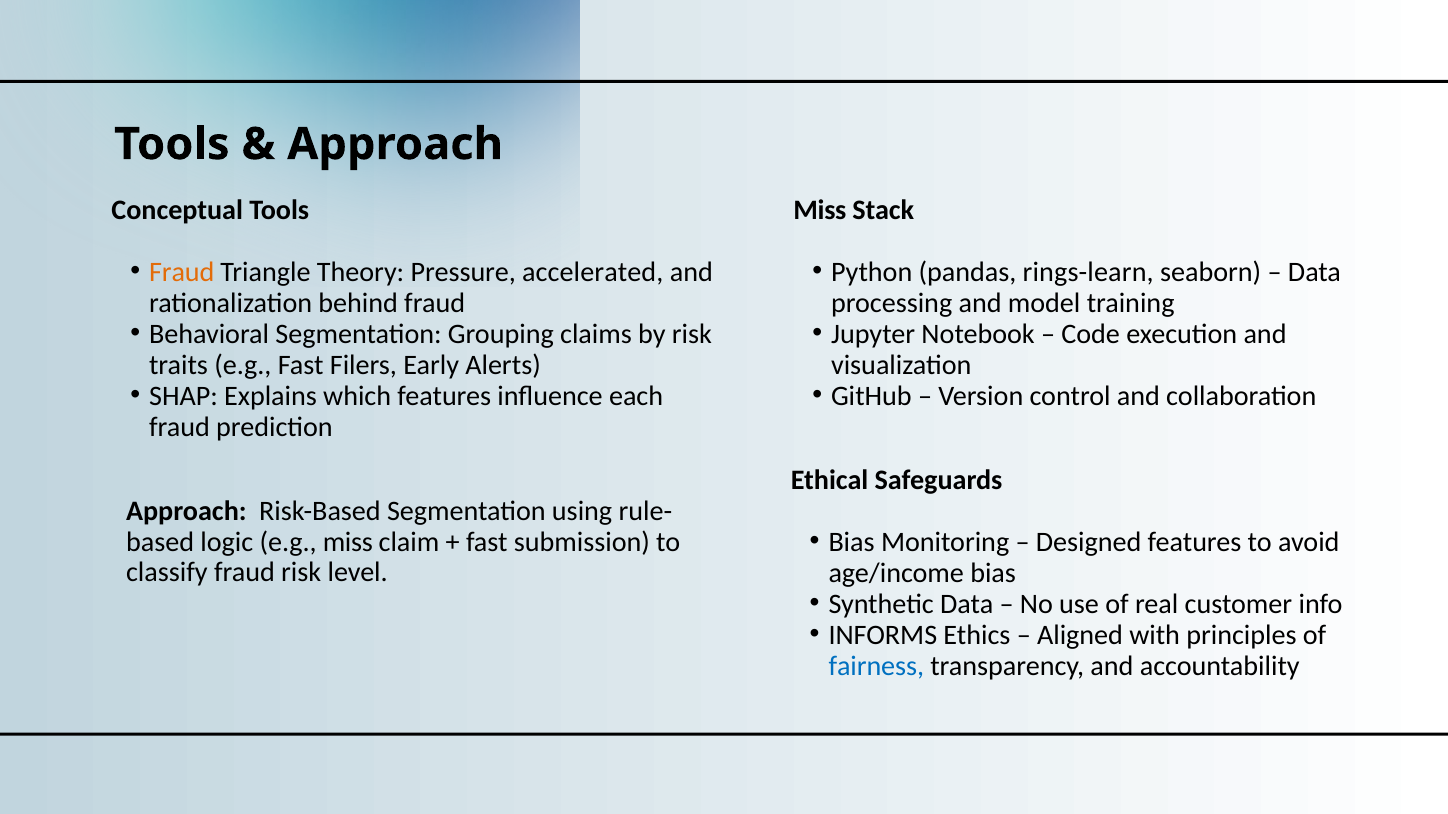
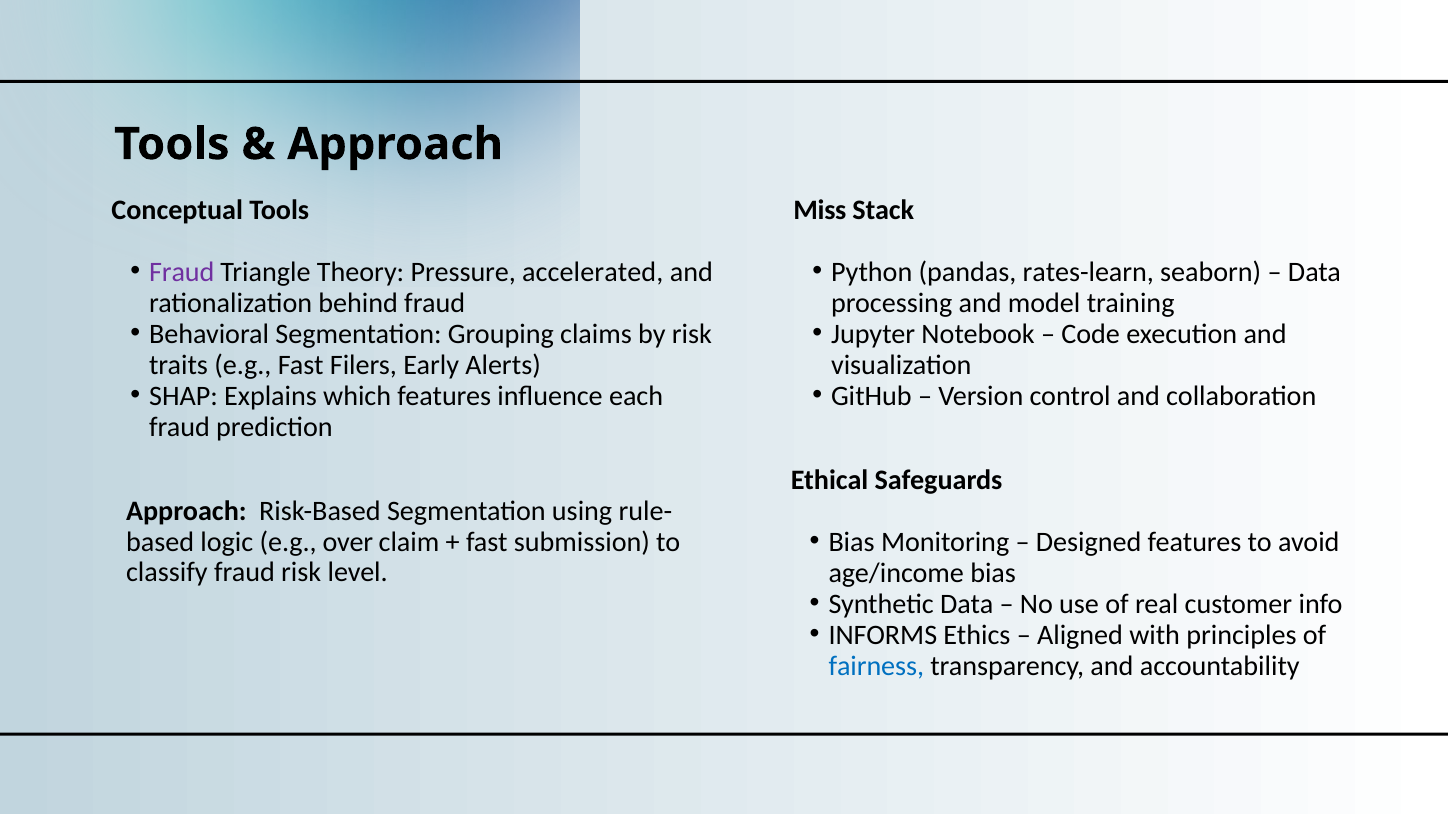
Fraud at (182, 272) colour: orange -> purple
rings-learn: rings-learn -> rates-learn
e.g miss: miss -> over
